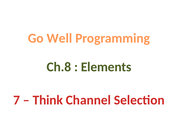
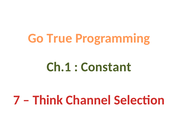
Well: Well -> True
Ch.8: Ch.8 -> Ch.1
Elements: Elements -> Constant
